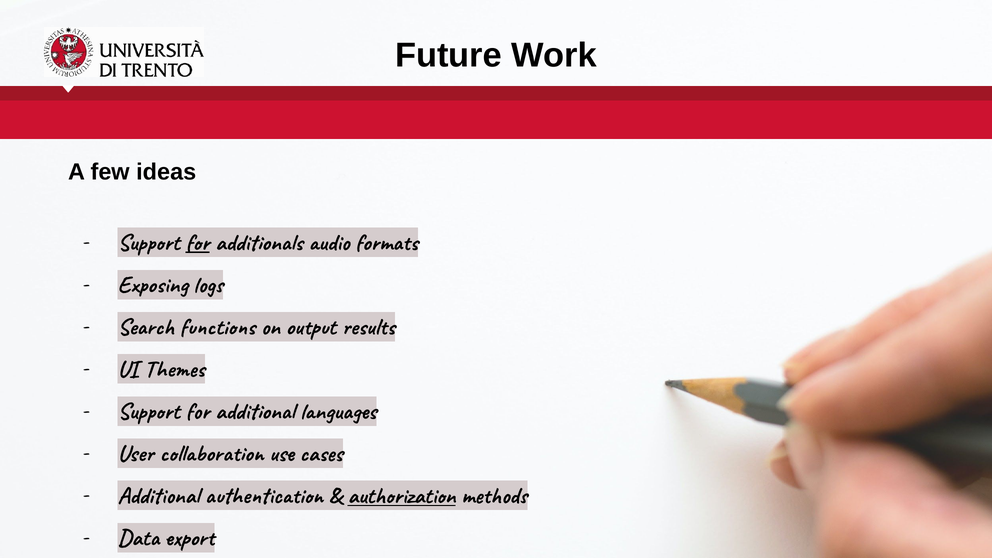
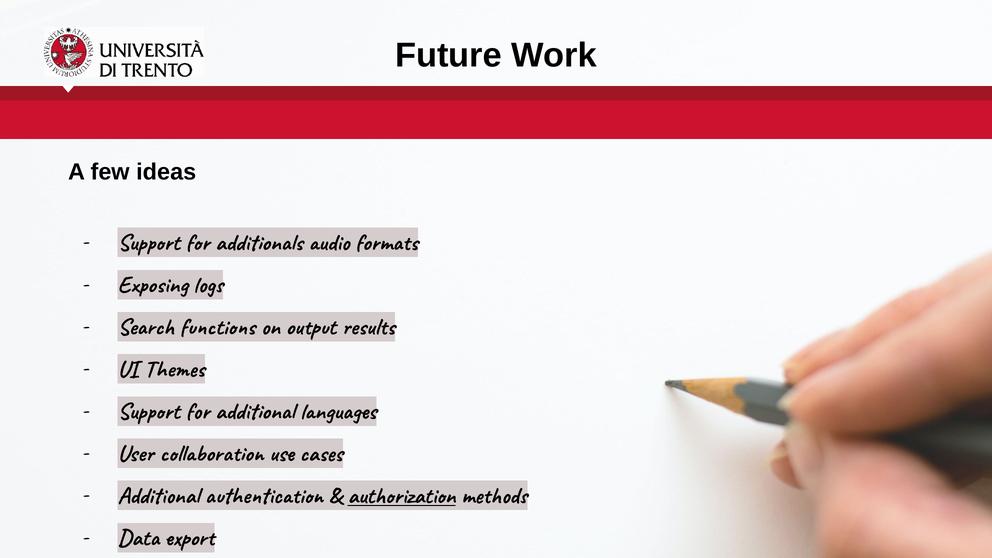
for at (198, 242) underline: present -> none
